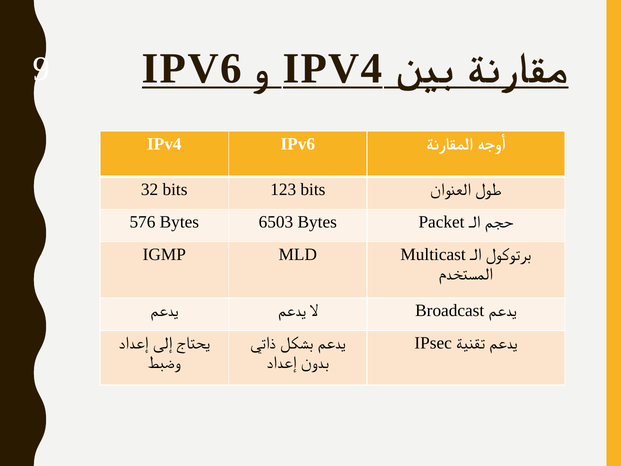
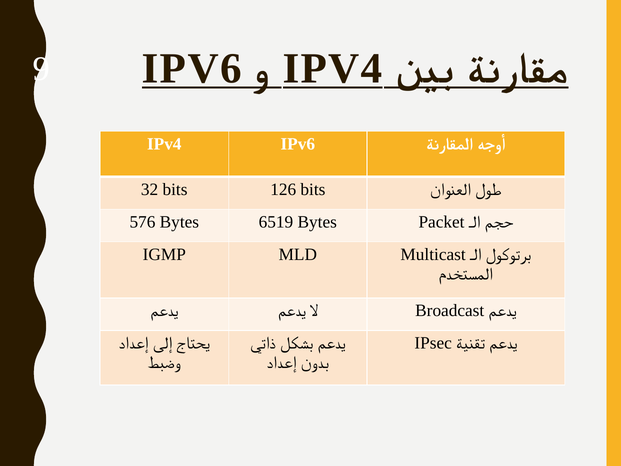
123: 123 -> 126
6503: 6503 -> 6519
